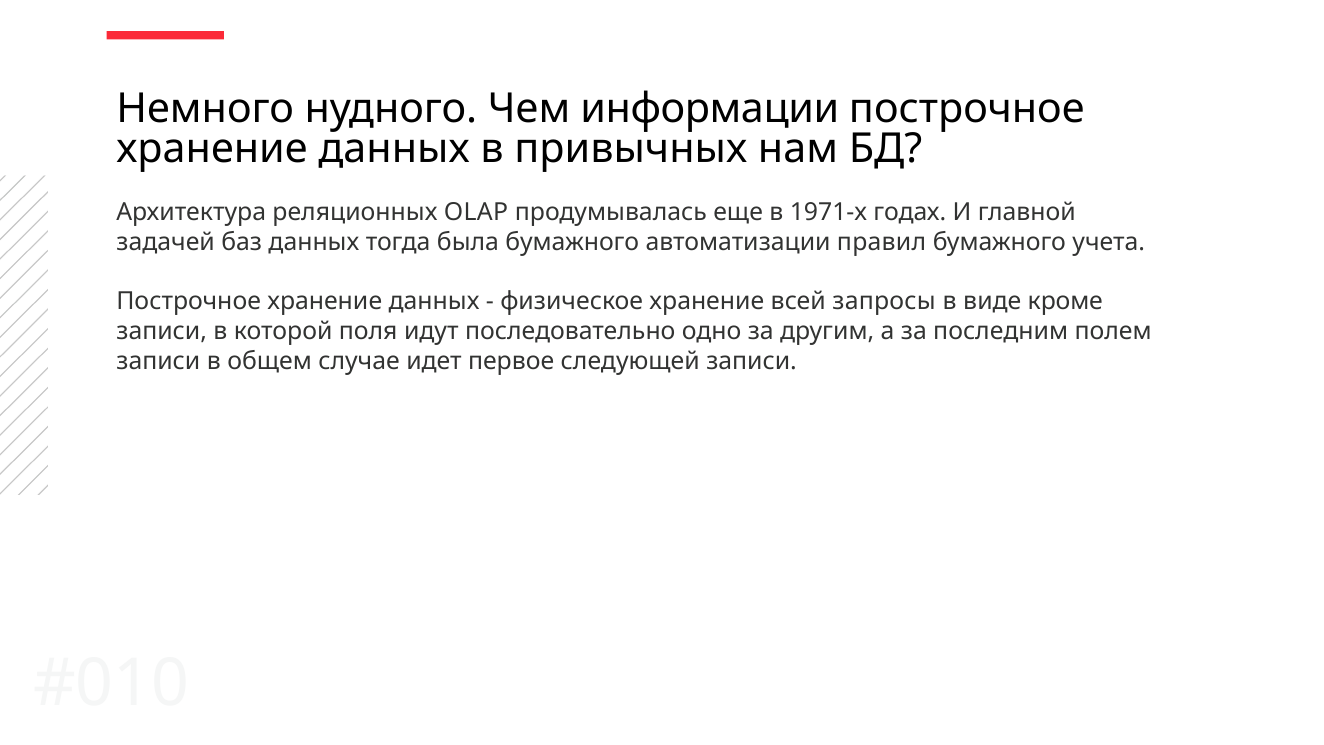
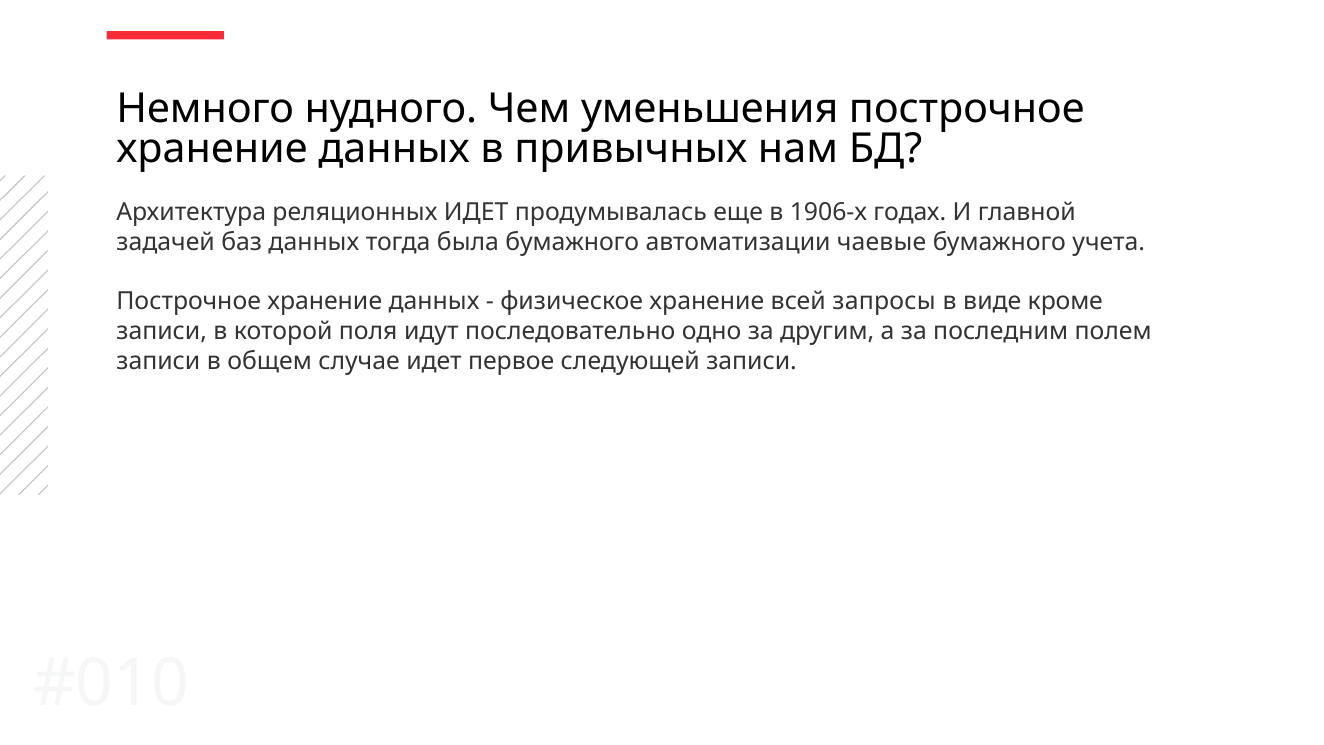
информации: информации -> уменьшения
реляционных OLAP: OLAP -> ИДЕТ
1971-х: 1971-х -> 1906-х
правил: правил -> чаевые
